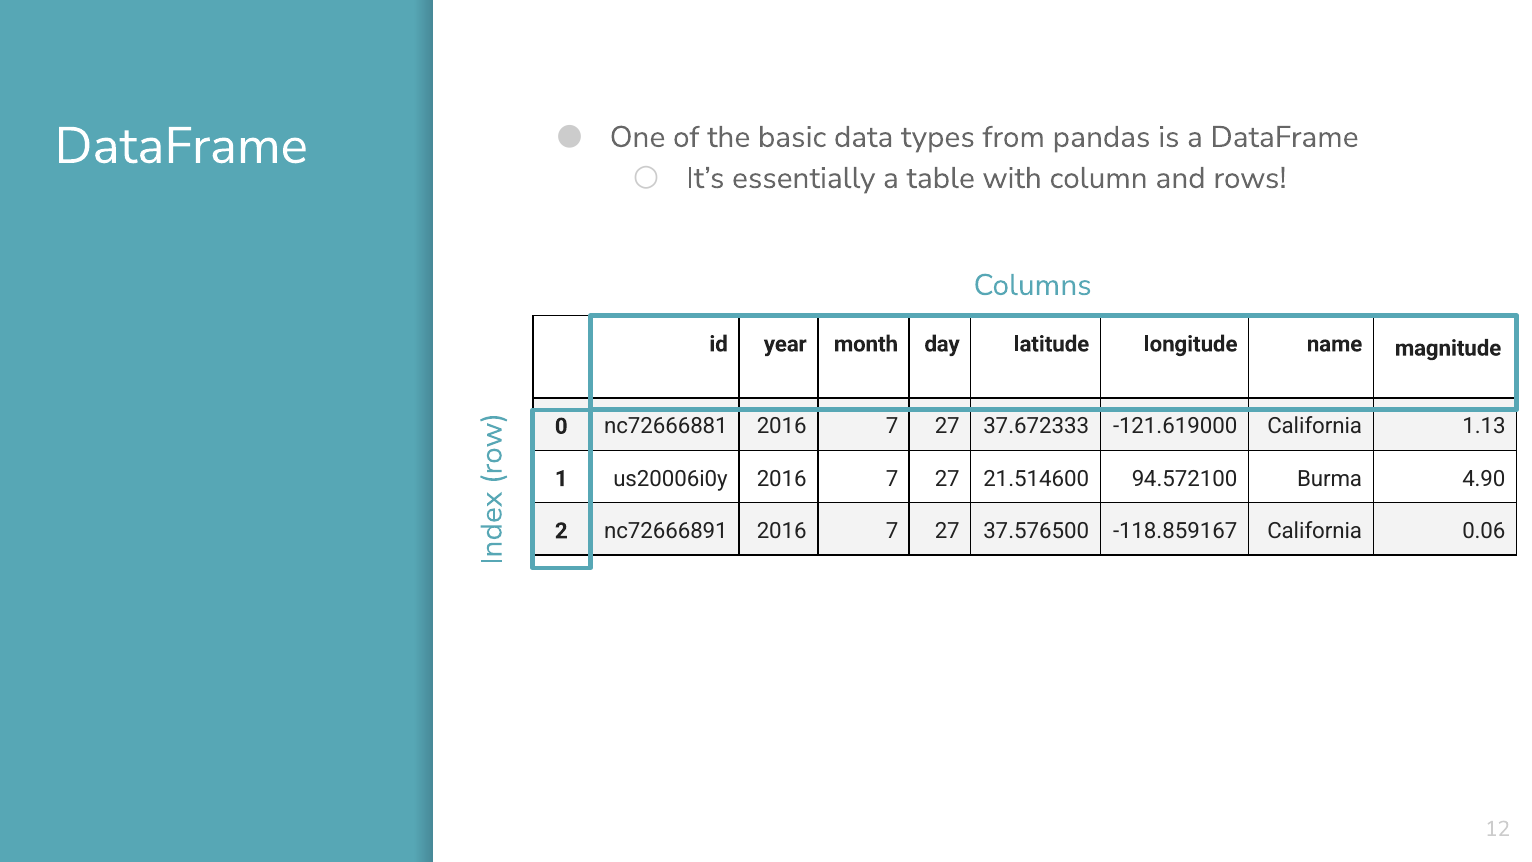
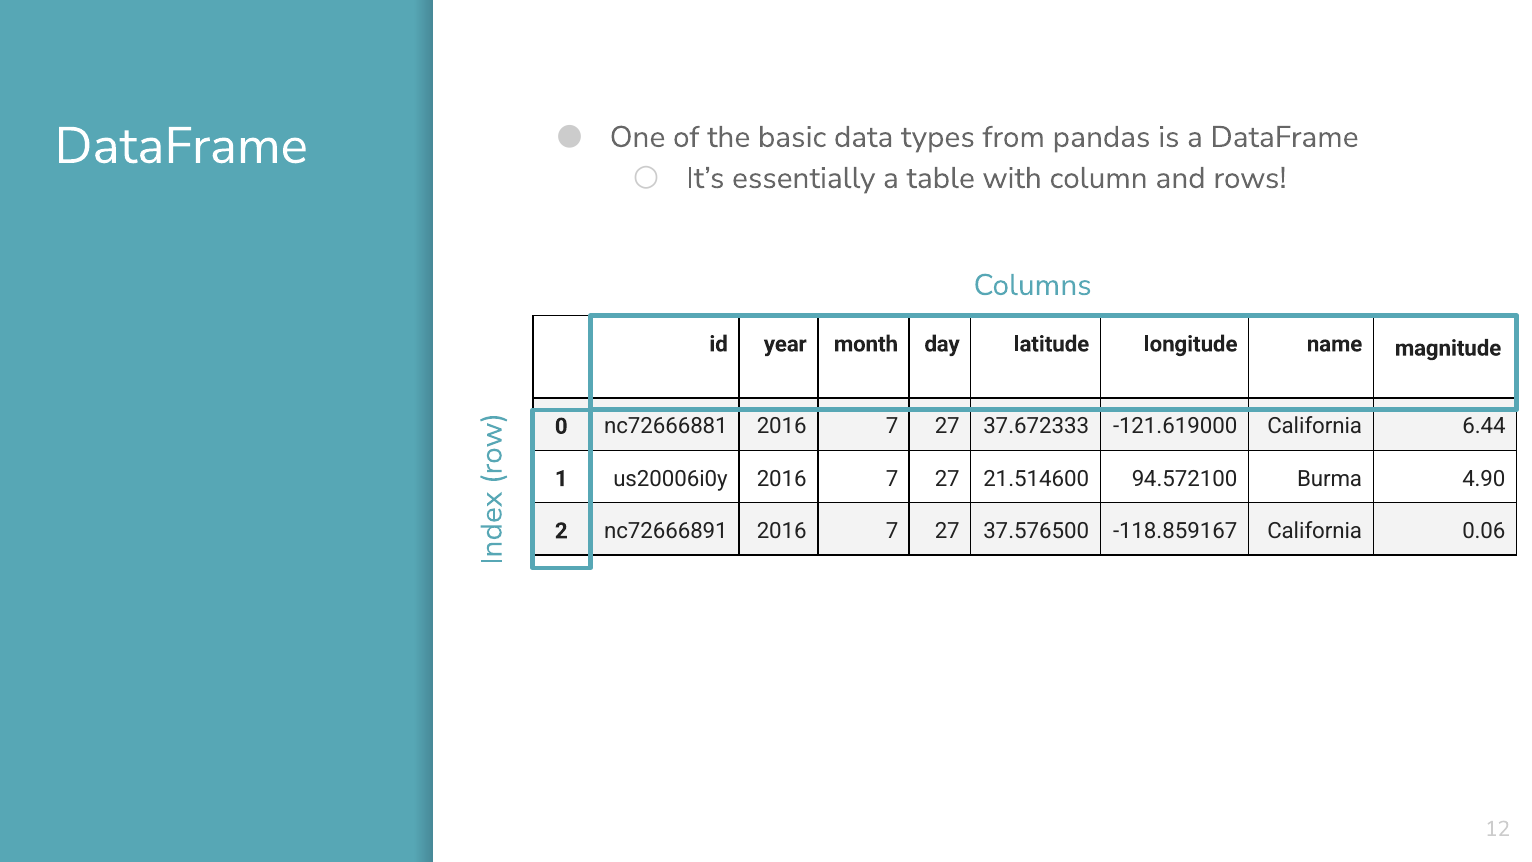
1.13: 1.13 -> 6.44
